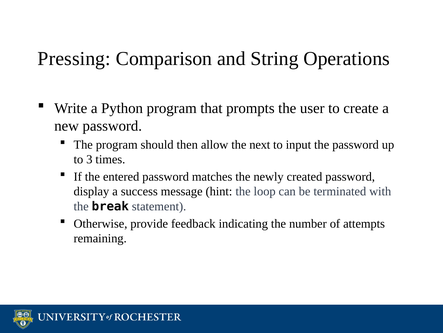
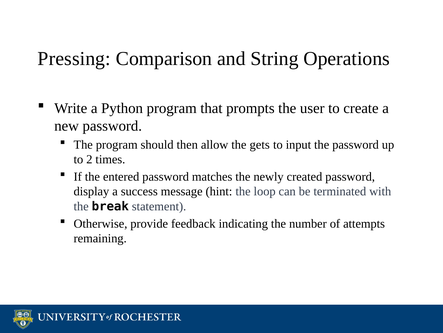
next: next -> gets
3: 3 -> 2
